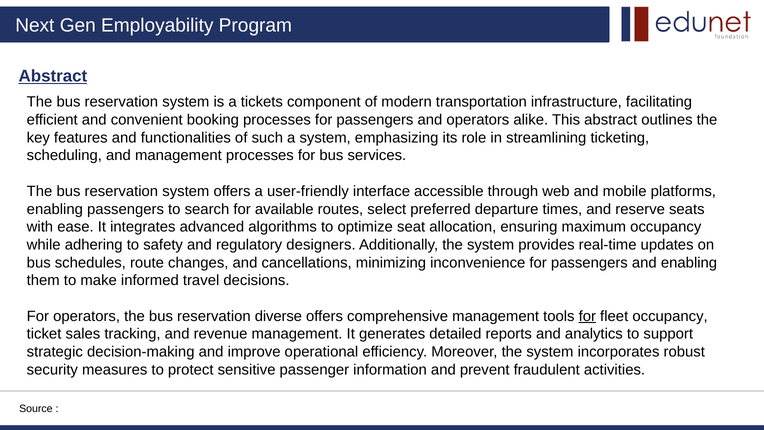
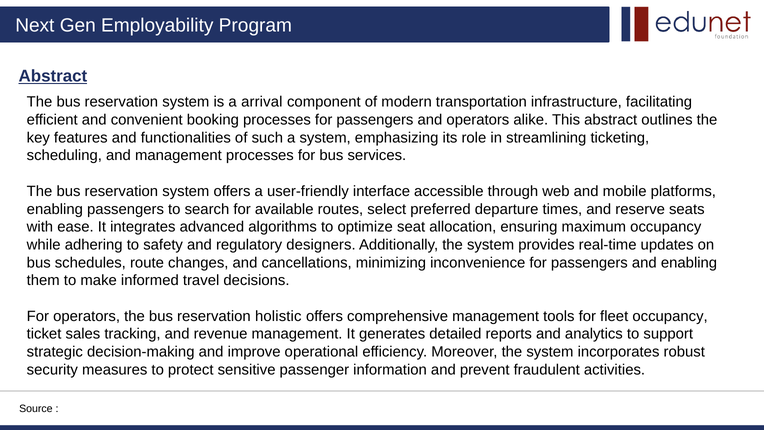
tickets: tickets -> arrival
diverse: diverse -> holistic
for at (587, 316) underline: present -> none
